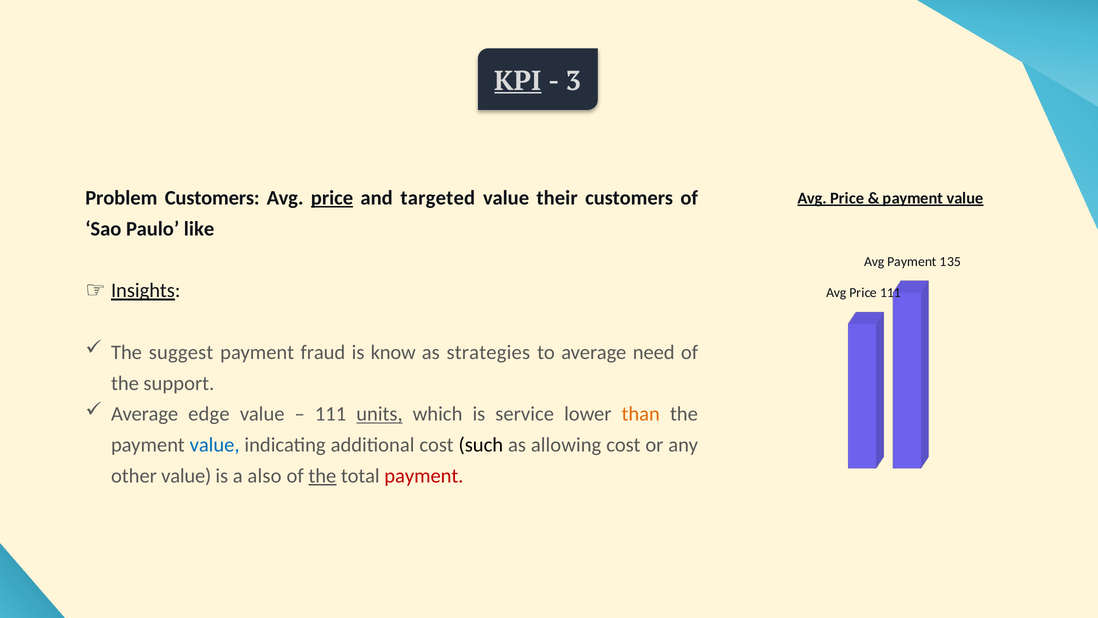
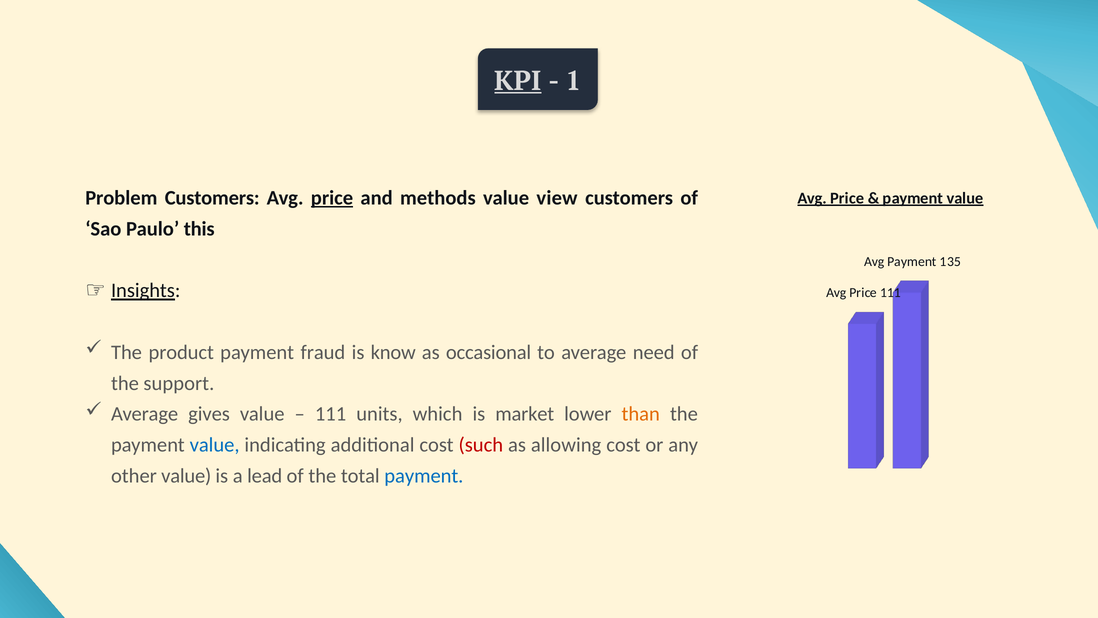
3: 3 -> 1
targeted: targeted -> methods
their: their -> view
like: like -> this
suggest: suggest -> product
strategies: strategies -> occasional
edge: edge -> gives
units underline: present -> none
service: service -> market
such colour: black -> red
also: also -> lead
the at (322, 476) underline: present -> none
payment at (424, 476) colour: red -> blue
